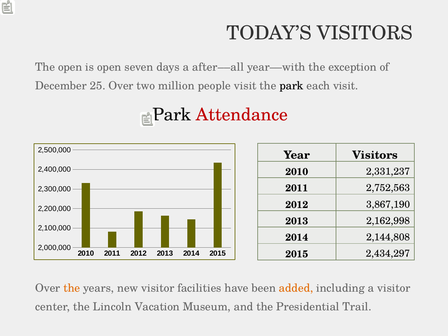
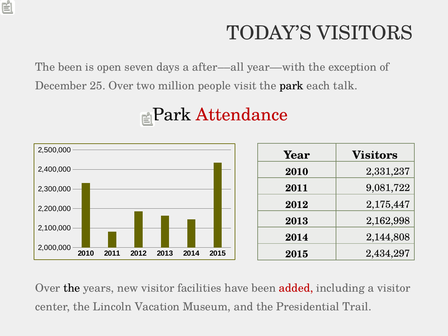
The open: open -> been
each visit: visit -> talk
2,752,563: 2,752,563 -> 9,081,722
3,867,190: 3,867,190 -> 2,175,447
the at (72, 288) colour: orange -> black
added colour: orange -> red
